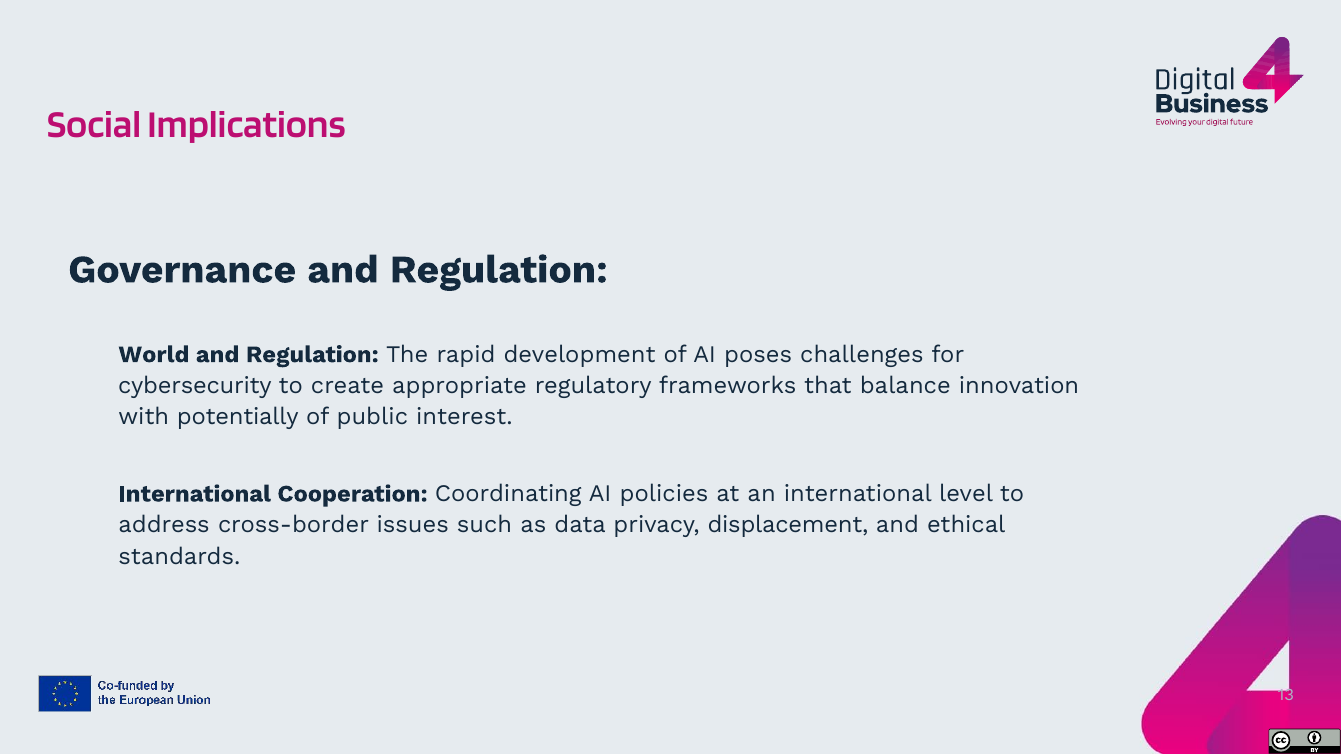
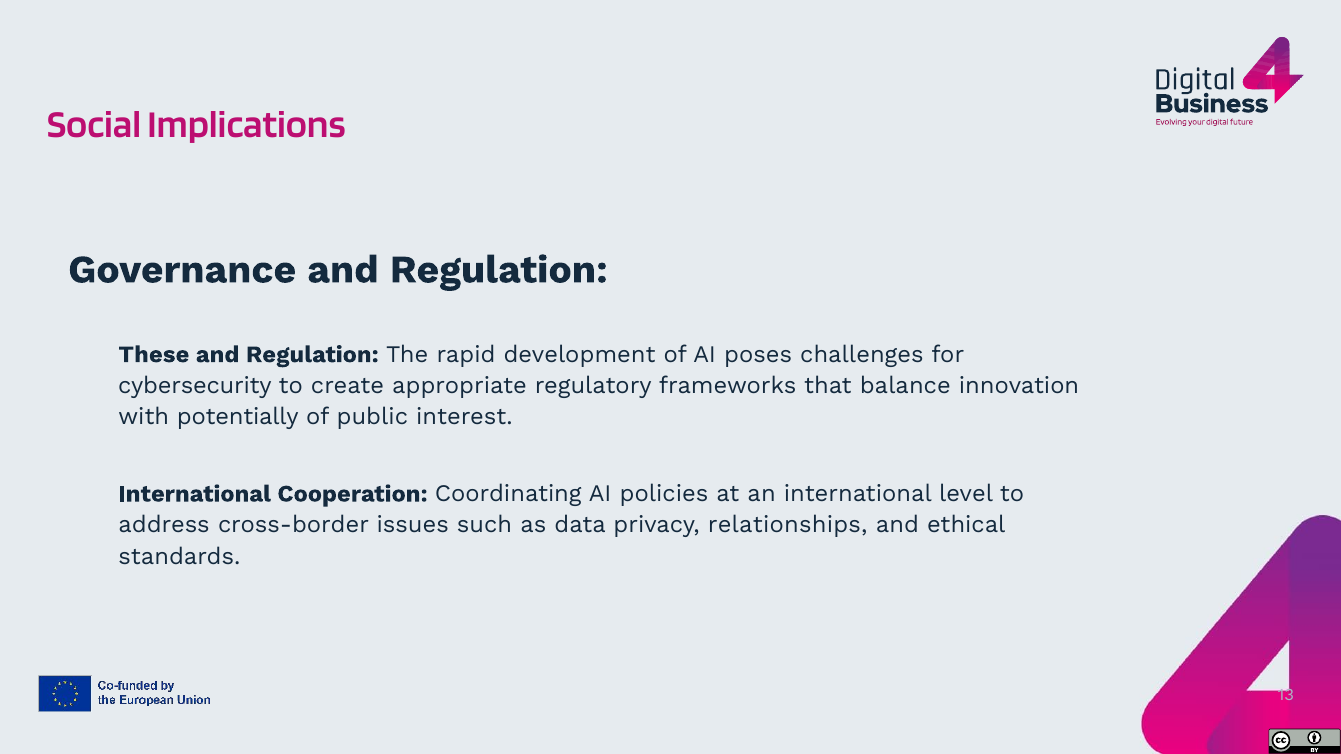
World: World -> These
displacement: displacement -> relationships
